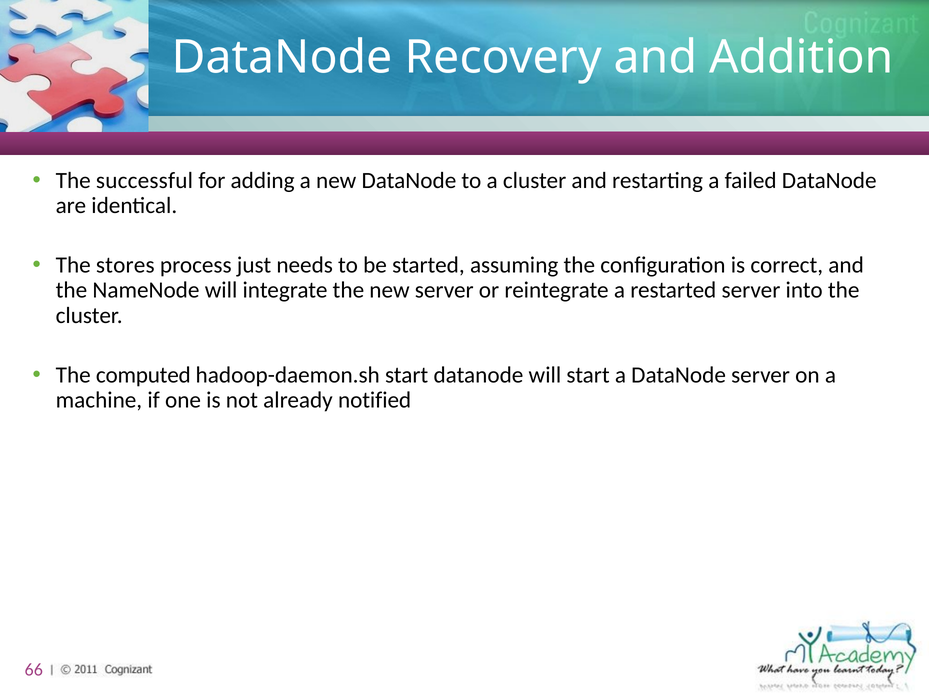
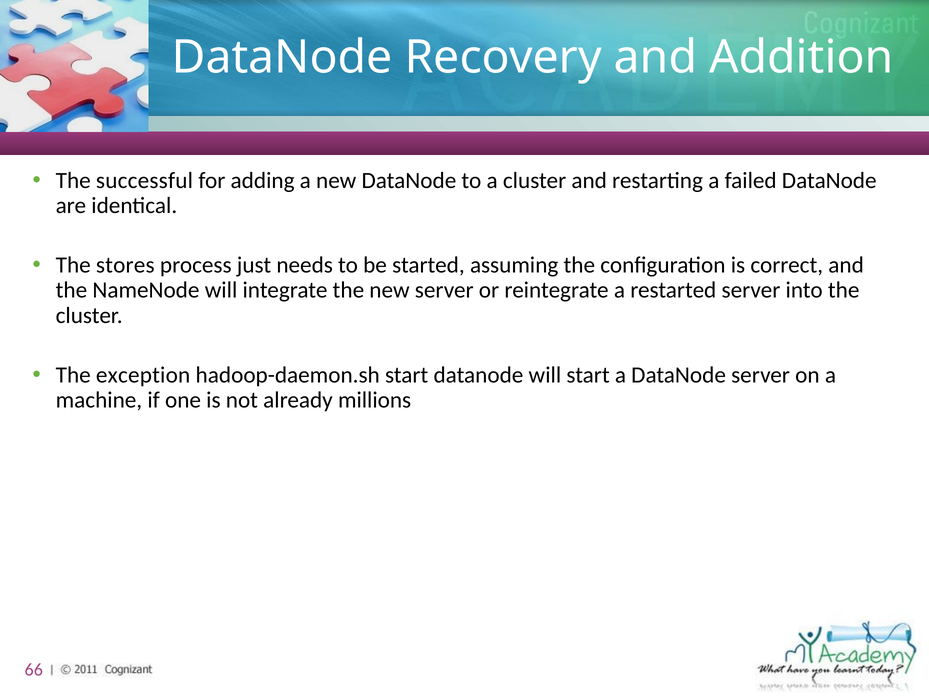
computed: computed -> exception
notified: notified -> millions
